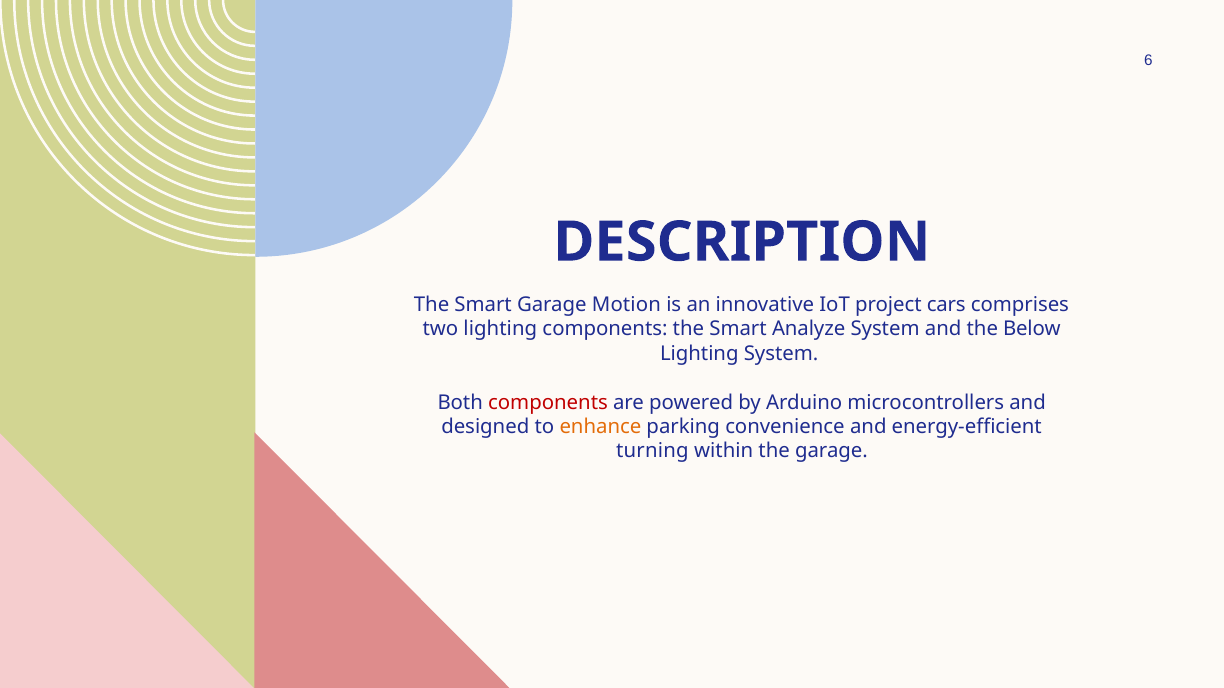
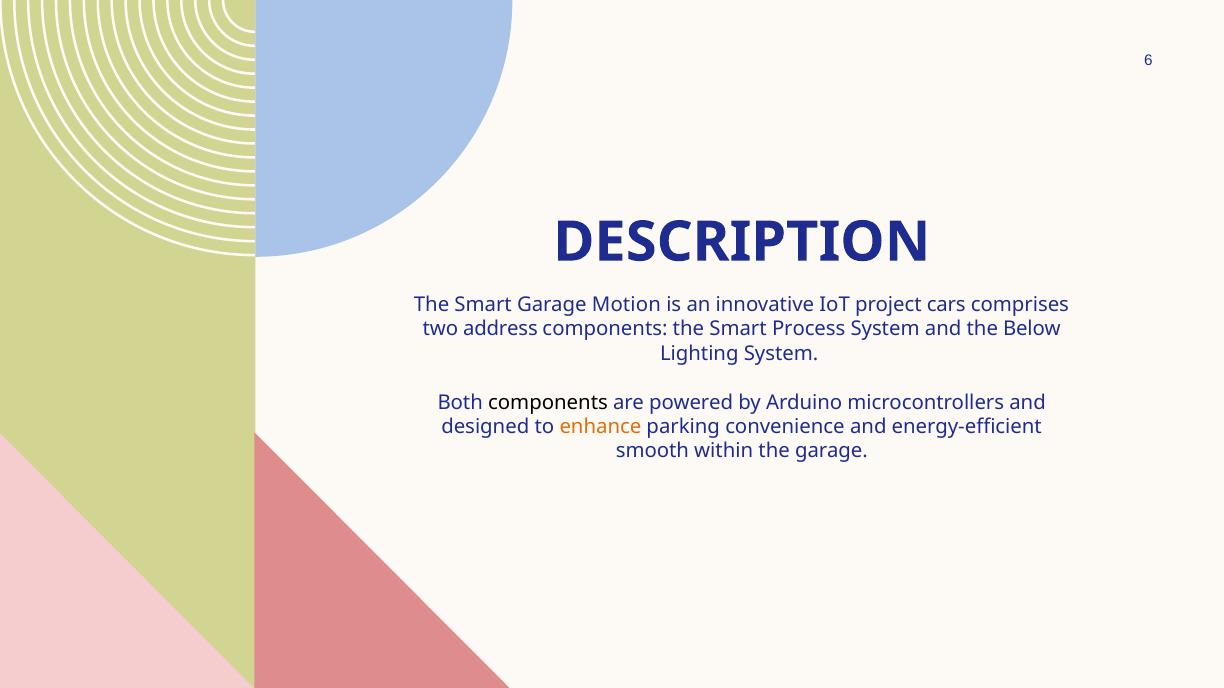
two lighting: lighting -> address
Analyze: Analyze -> Process
components at (548, 403) colour: red -> black
turning: turning -> smooth
